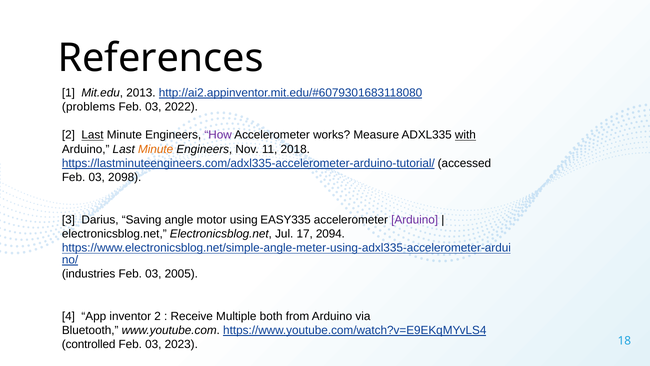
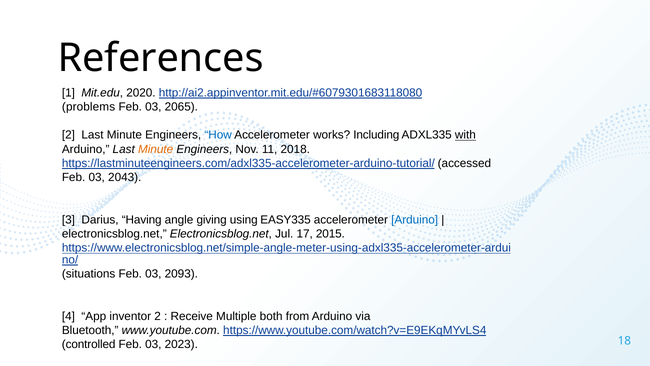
2013: 2013 -> 2020
2022: 2022 -> 2065
Last at (93, 135) underline: present -> none
How colour: purple -> blue
Measure: Measure -> Including
2098: 2098 -> 2043
Saving: Saving -> Having
motor: motor -> giving
Arduino at (415, 220) colour: purple -> blue
2094: 2094 -> 2015
industries: industries -> situations
2005: 2005 -> 2093
